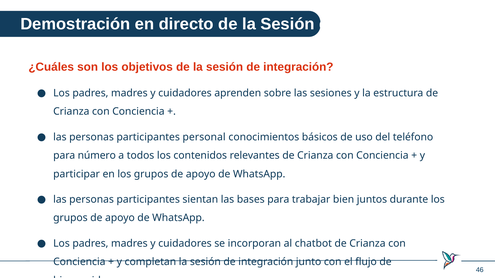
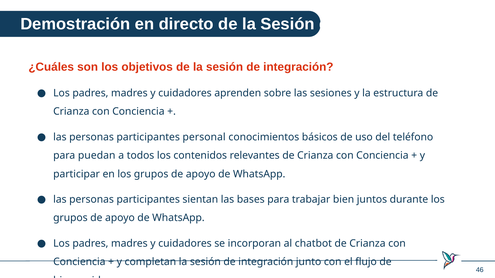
número: número -> puedan
